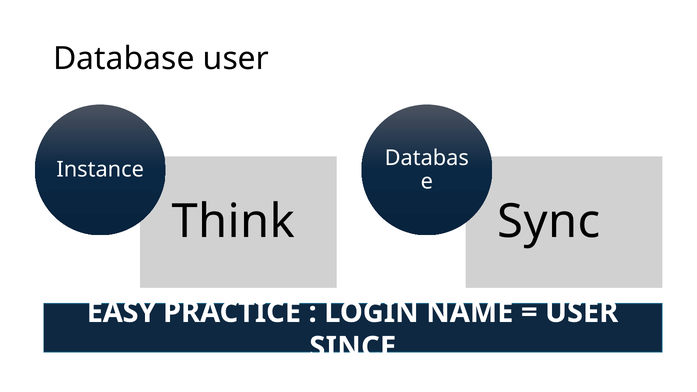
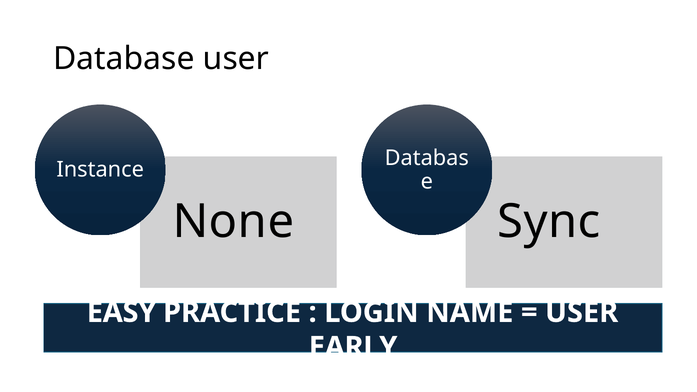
Think: Think -> None
SINCE: SINCE -> EARLY
